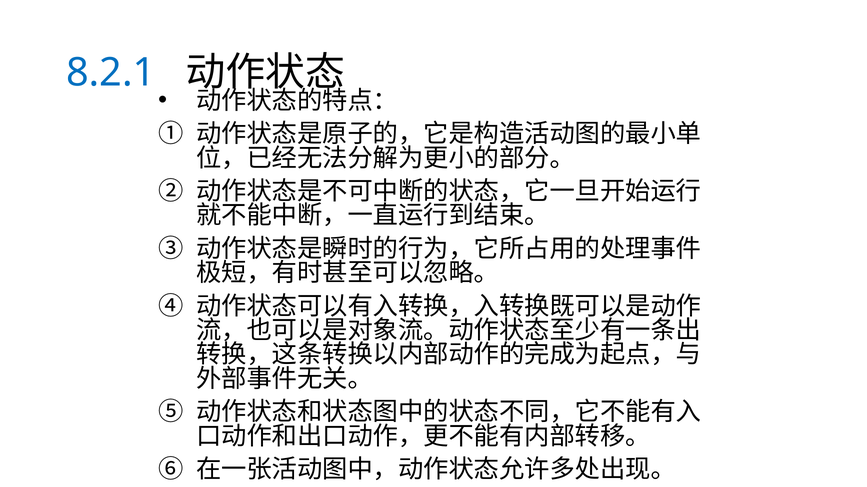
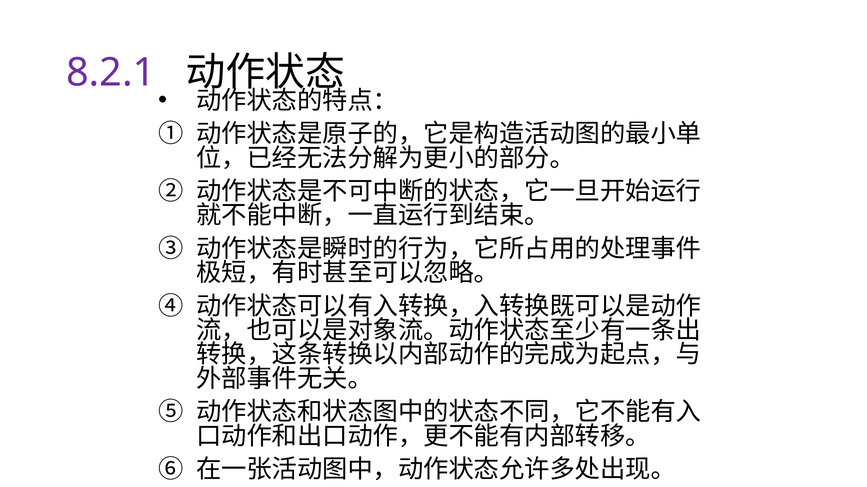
8.2.1 colour: blue -> purple
